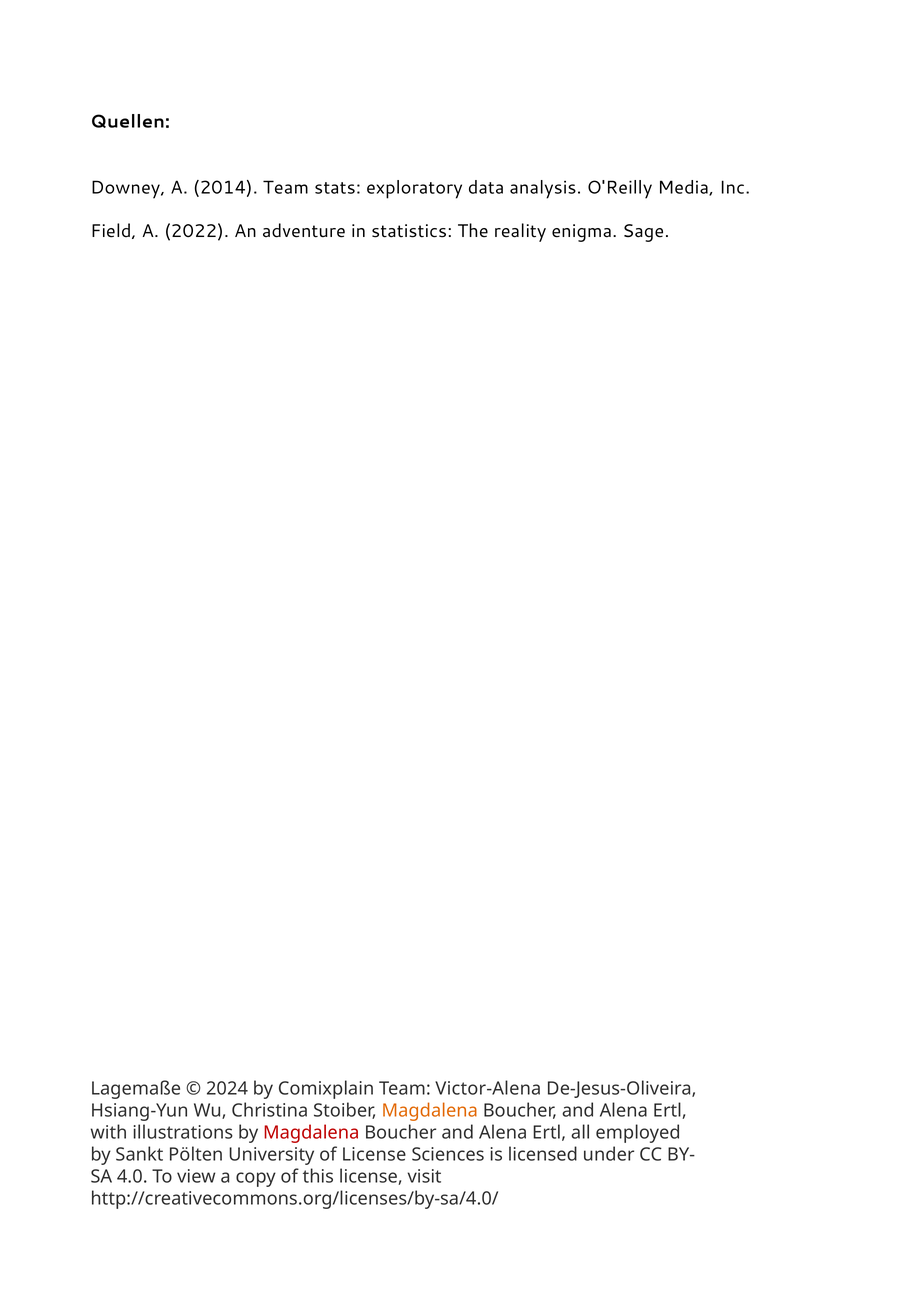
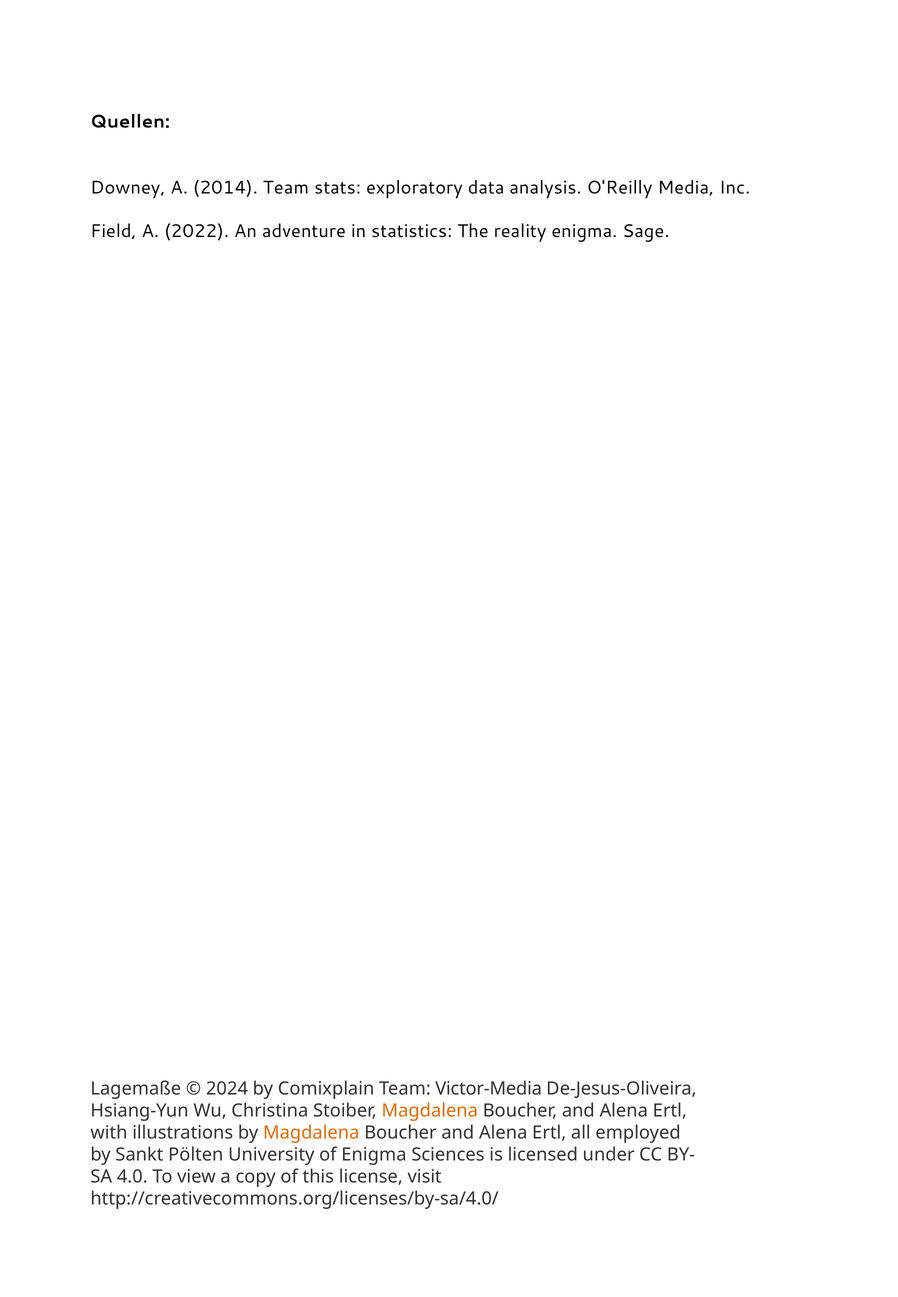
Victor-Alena: Victor-Alena -> Victor-Media
Magdalena at (311, 1133) colour: red -> orange
of License: License -> Enigma
